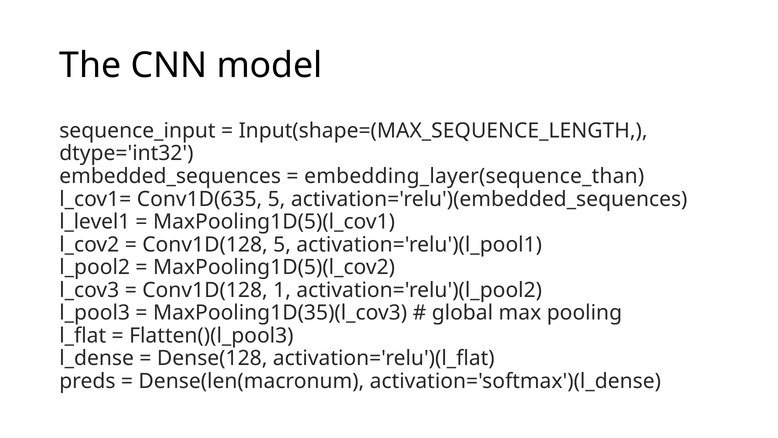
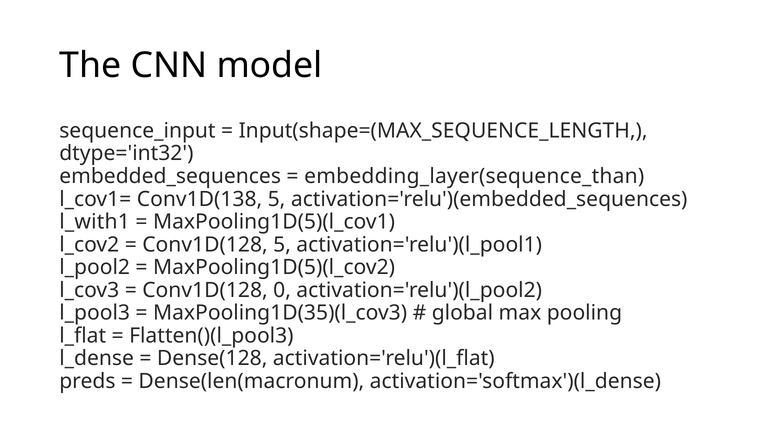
Conv1D(635: Conv1D(635 -> Conv1D(138
l_level1: l_level1 -> l_with1
1: 1 -> 0
